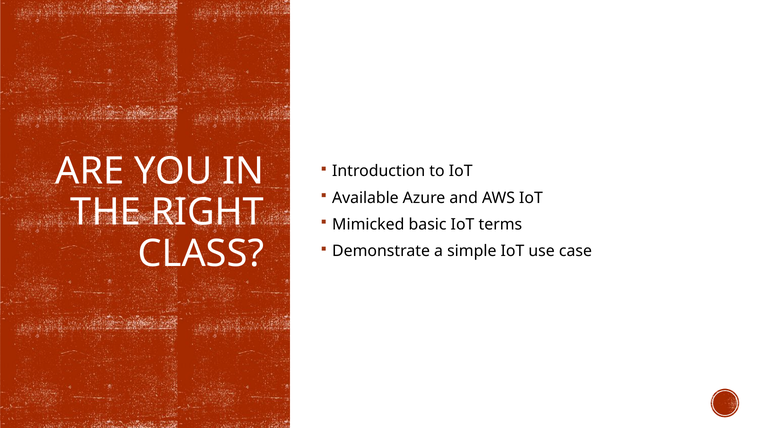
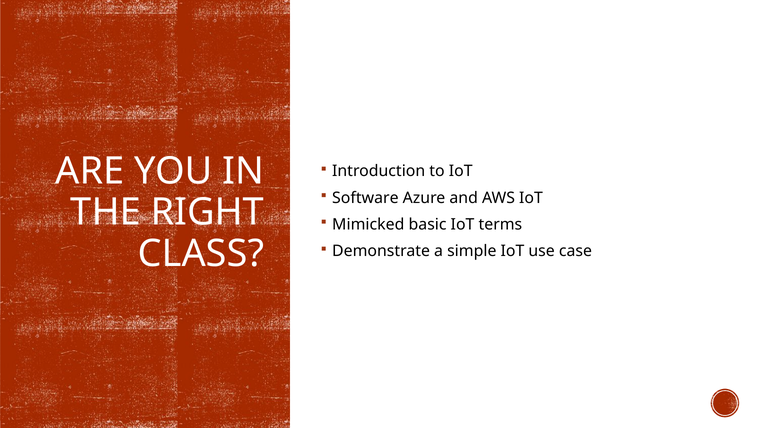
Available: Available -> Software
